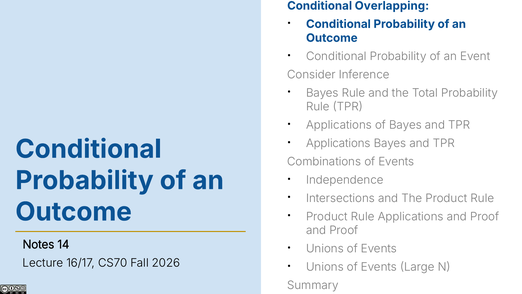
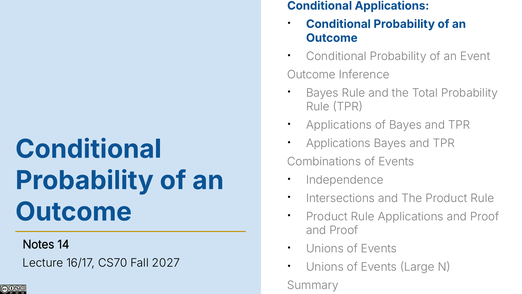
Conditional Overlapping: Overlapping -> Applications
Consider at (311, 74): Consider -> Outcome
2026: 2026 -> 2027
